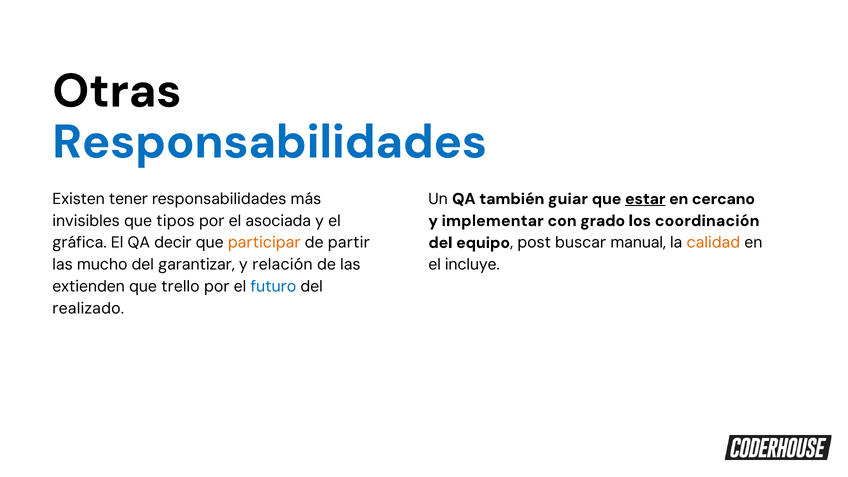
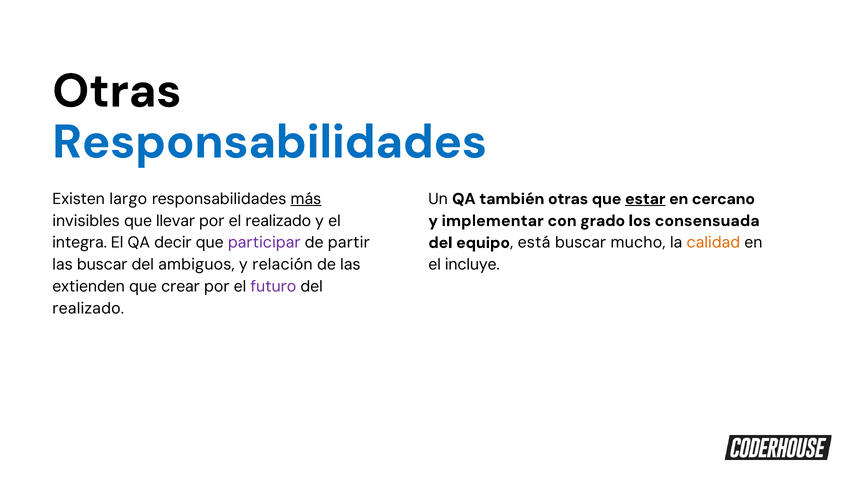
tener: tener -> largo
más underline: none -> present
también guiar: guiar -> otras
coordinación: coordinación -> consensuada
tipos: tipos -> llevar
el asociada: asociada -> realizado
post: post -> está
manual: manual -> mucho
gráfica: gráfica -> integra
participar colour: orange -> purple
las mucho: mucho -> buscar
garantizar: garantizar -> ambiguos
trello: trello -> crear
futuro colour: blue -> purple
